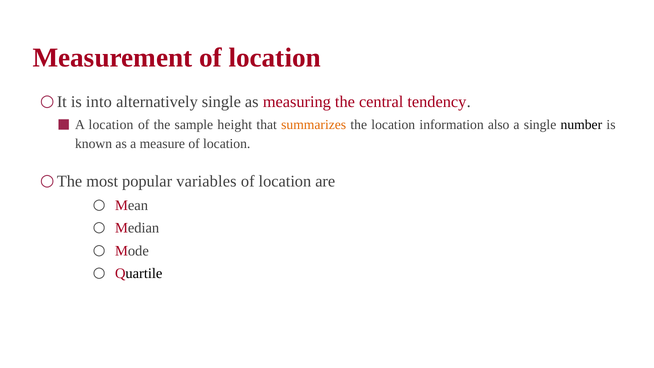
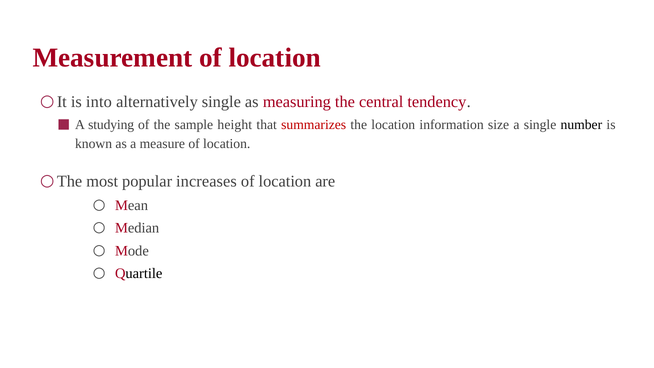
A location: location -> studying
summarizes colour: orange -> red
also: also -> size
variables: variables -> increases
